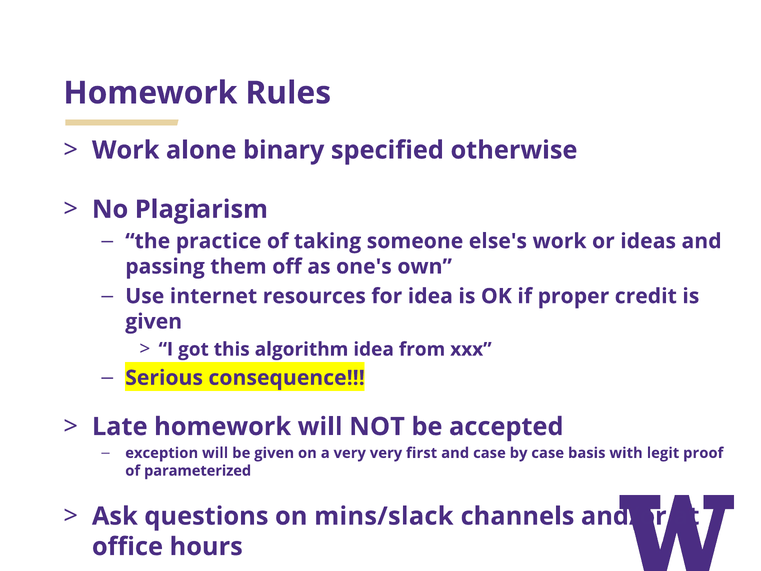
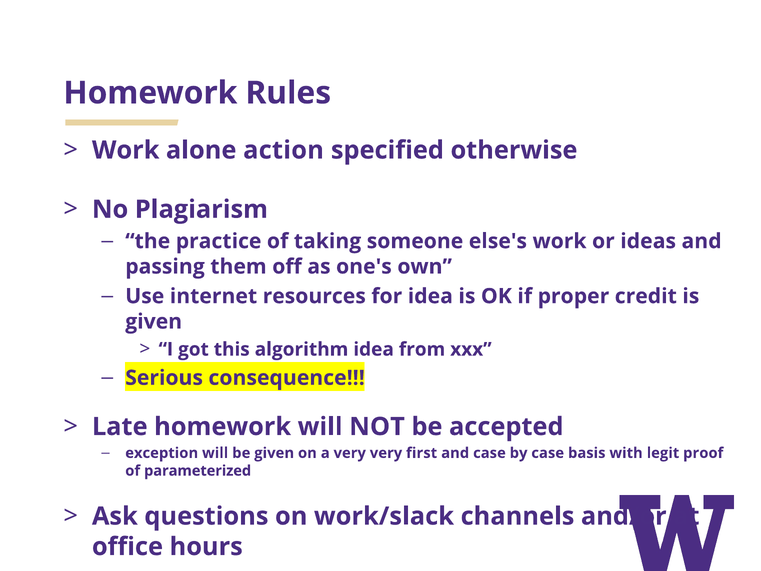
binary: binary -> action
mins/slack: mins/slack -> work/slack
